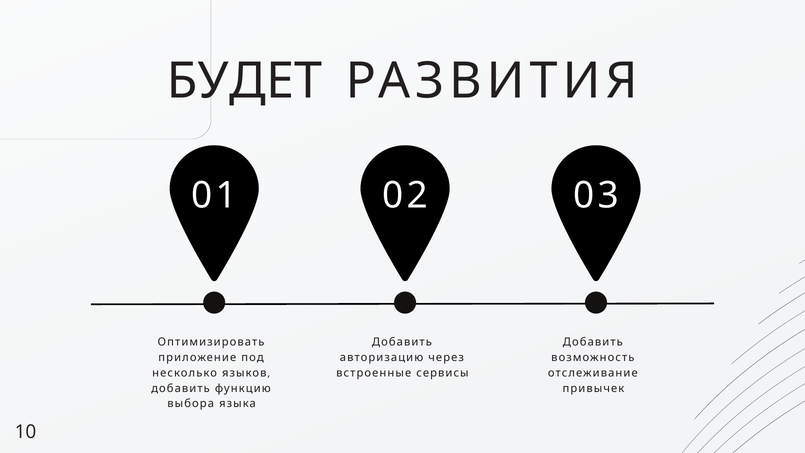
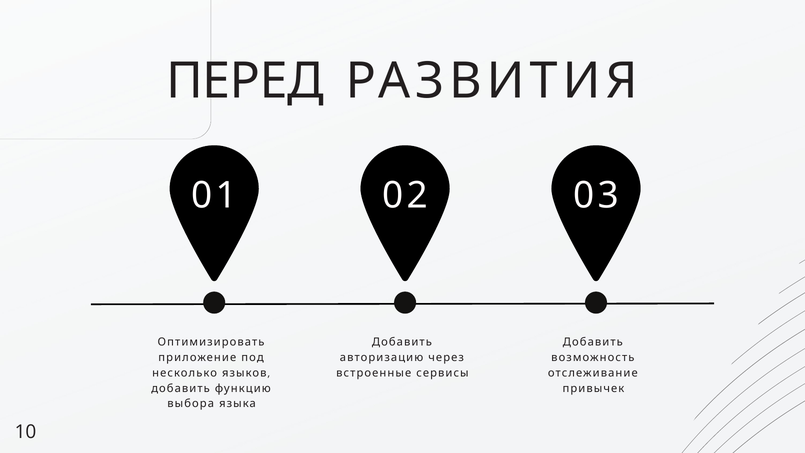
БУДЕТ: БУДЕТ -> ПЕРЕД
